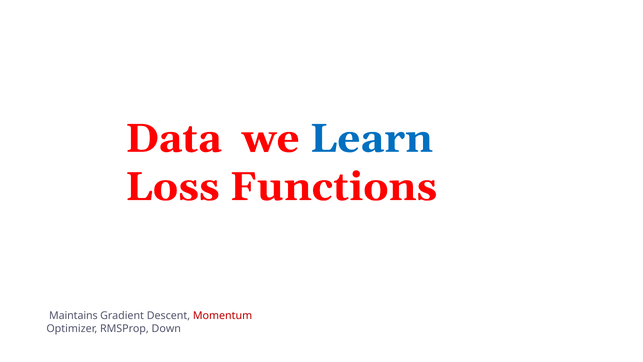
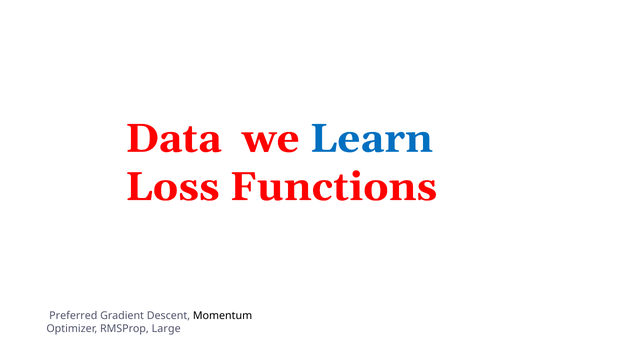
Maintains: Maintains -> Preferred
Momentum colour: red -> black
Down: Down -> Large
